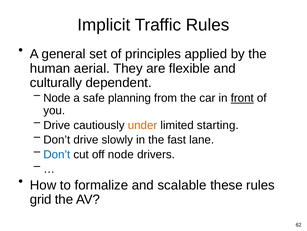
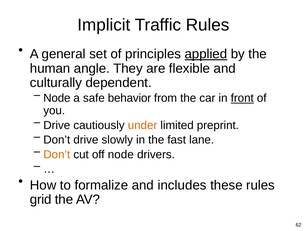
applied underline: none -> present
aerial: aerial -> angle
planning: planning -> behavior
starting: starting -> preprint
Don’t at (57, 154) colour: blue -> orange
scalable: scalable -> includes
